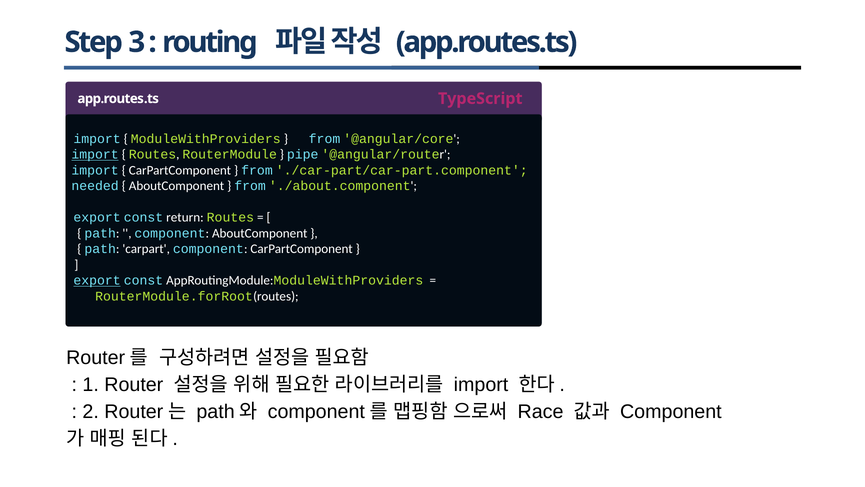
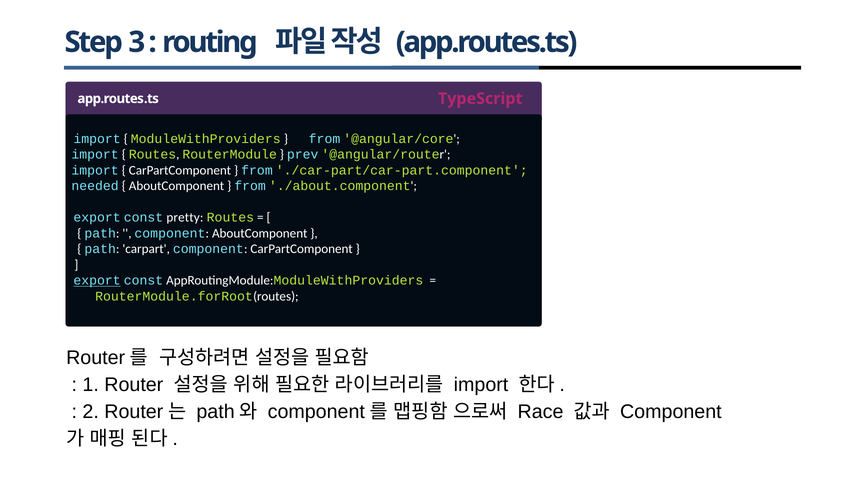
import at (95, 154) underline: present -> none
pipe: pipe -> prev
return: return -> pretty
